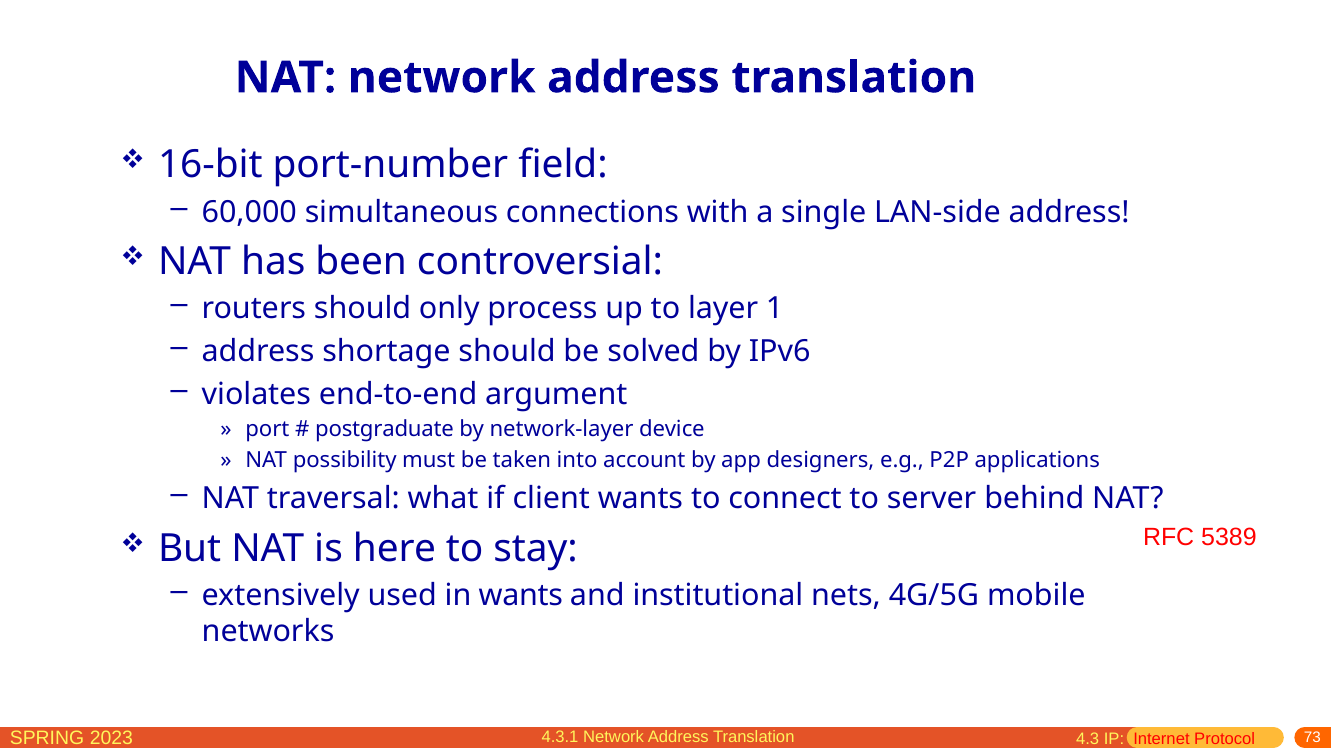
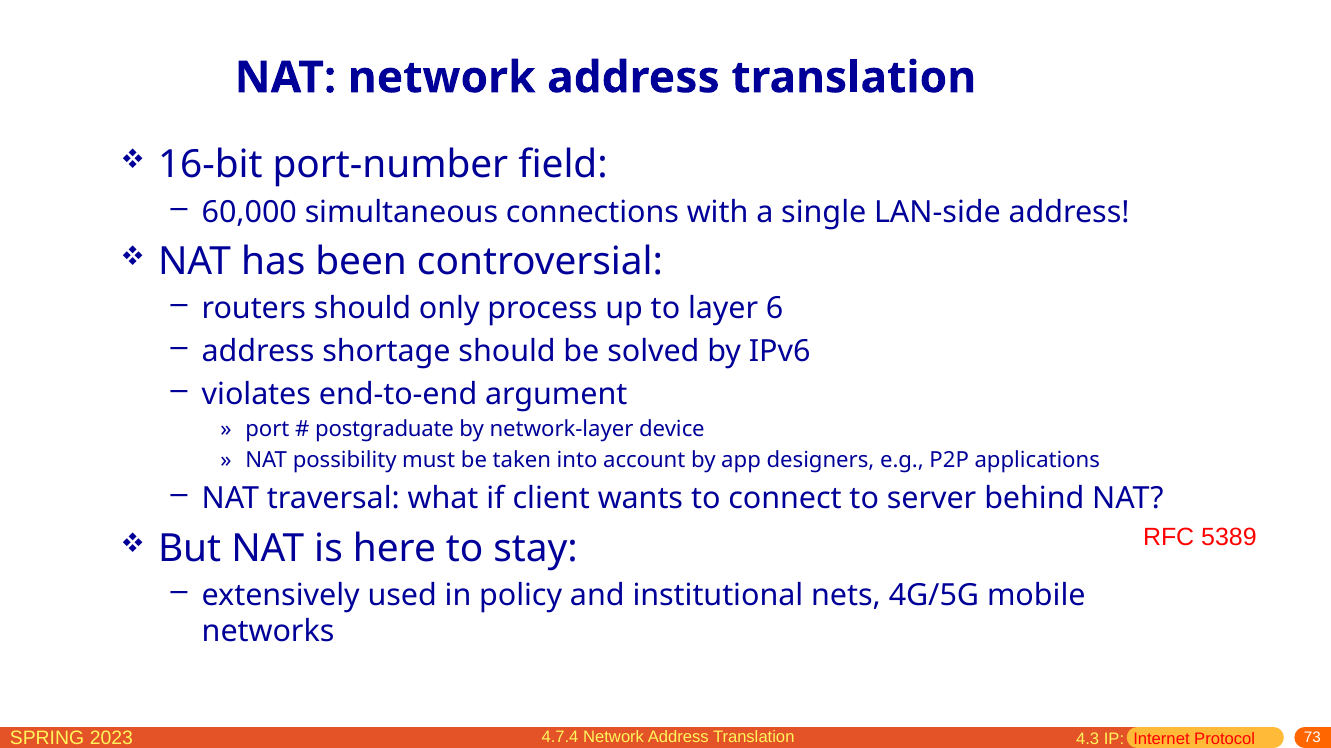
1: 1 -> 6
in wants: wants -> policy
4.3.1: 4.3.1 -> 4.7.4
